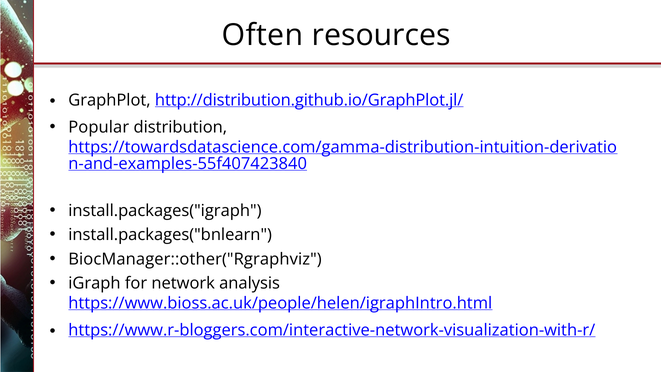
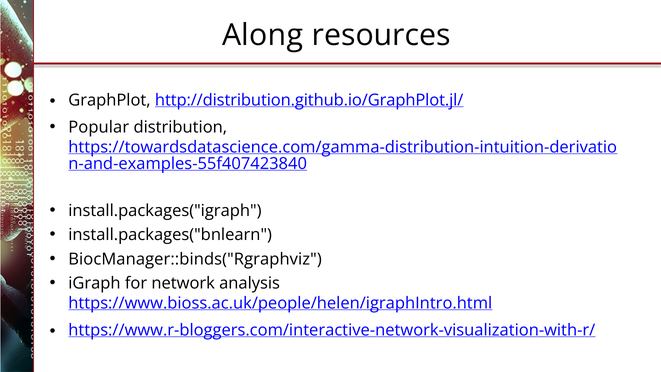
Often: Often -> Along
BiocManager::other("Rgraphviz: BiocManager::other("Rgraphviz -> BiocManager::binds("Rgraphviz
